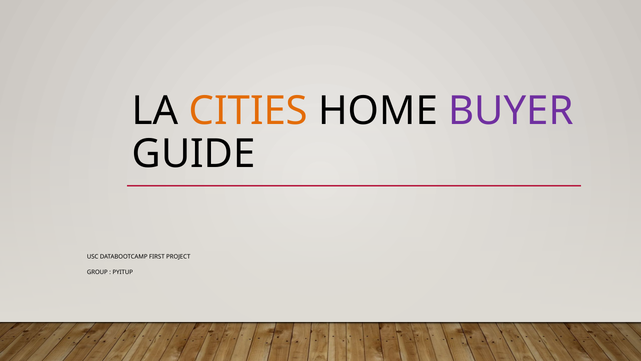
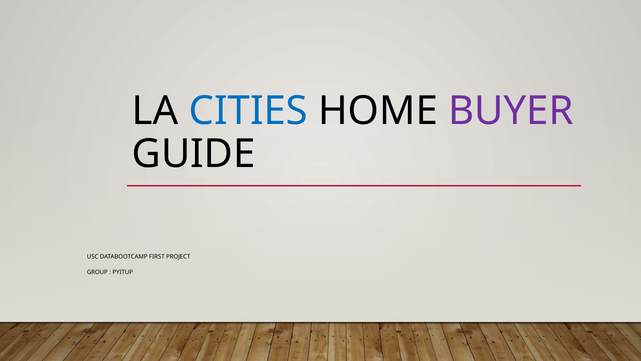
CITIES colour: orange -> blue
